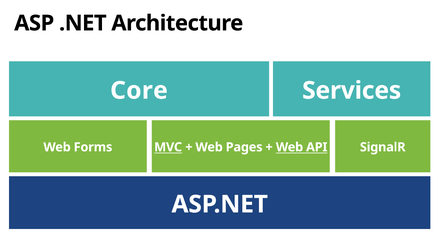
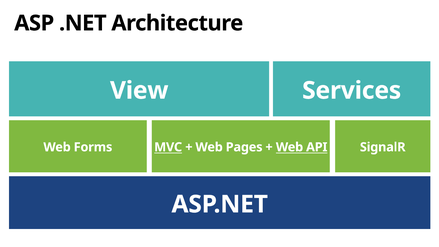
Core: Core -> View
